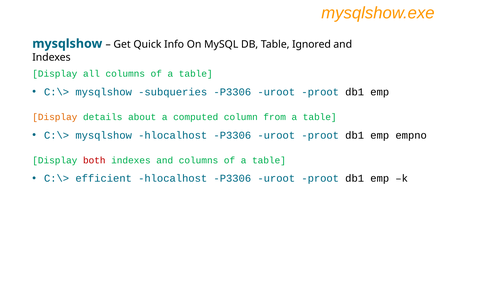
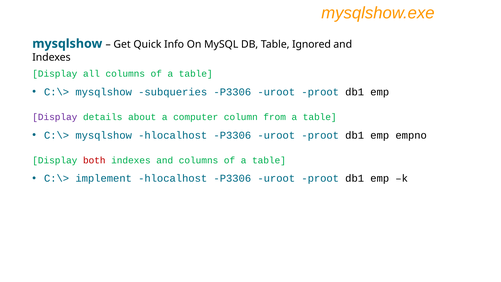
Display at (55, 117) colour: orange -> purple
computed: computed -> computer
efficient: efficient -> implement
